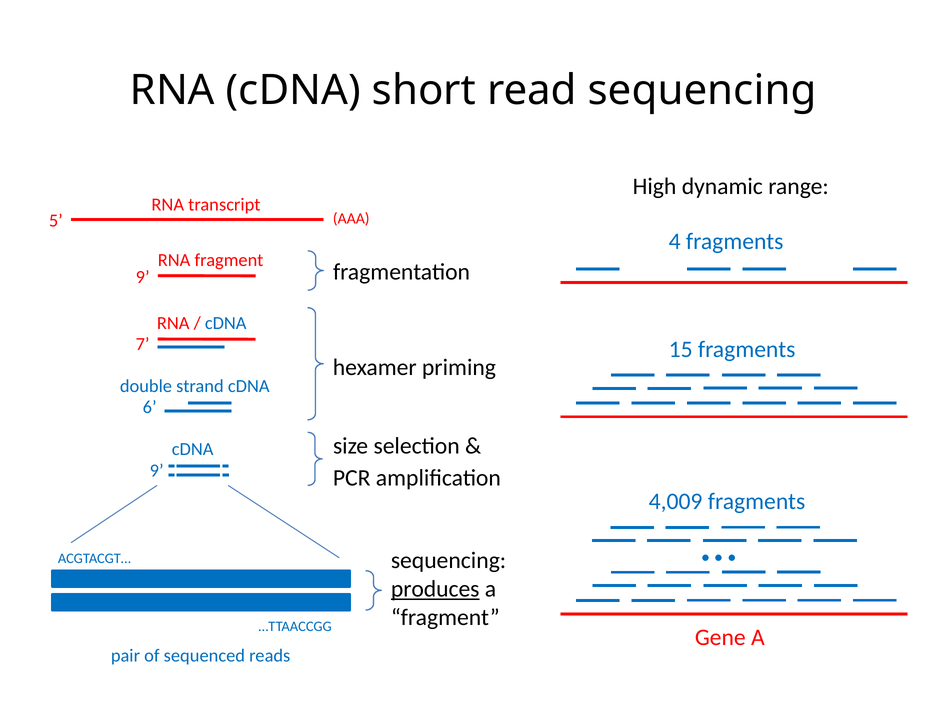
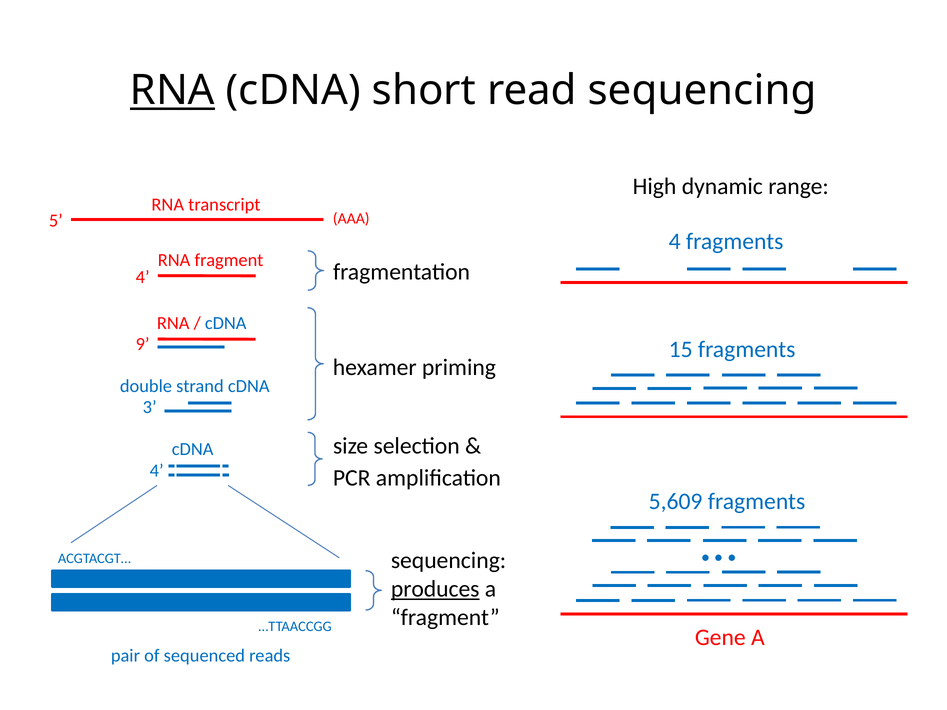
RNA at (172, 91) underline: none -> present
9 at (143, 277): 9 -> 4
7: 7 -> 9
6: 6 -> 3
9 at (157, 471): 9 -> 4
4,009: 4,009 -> 5,609
